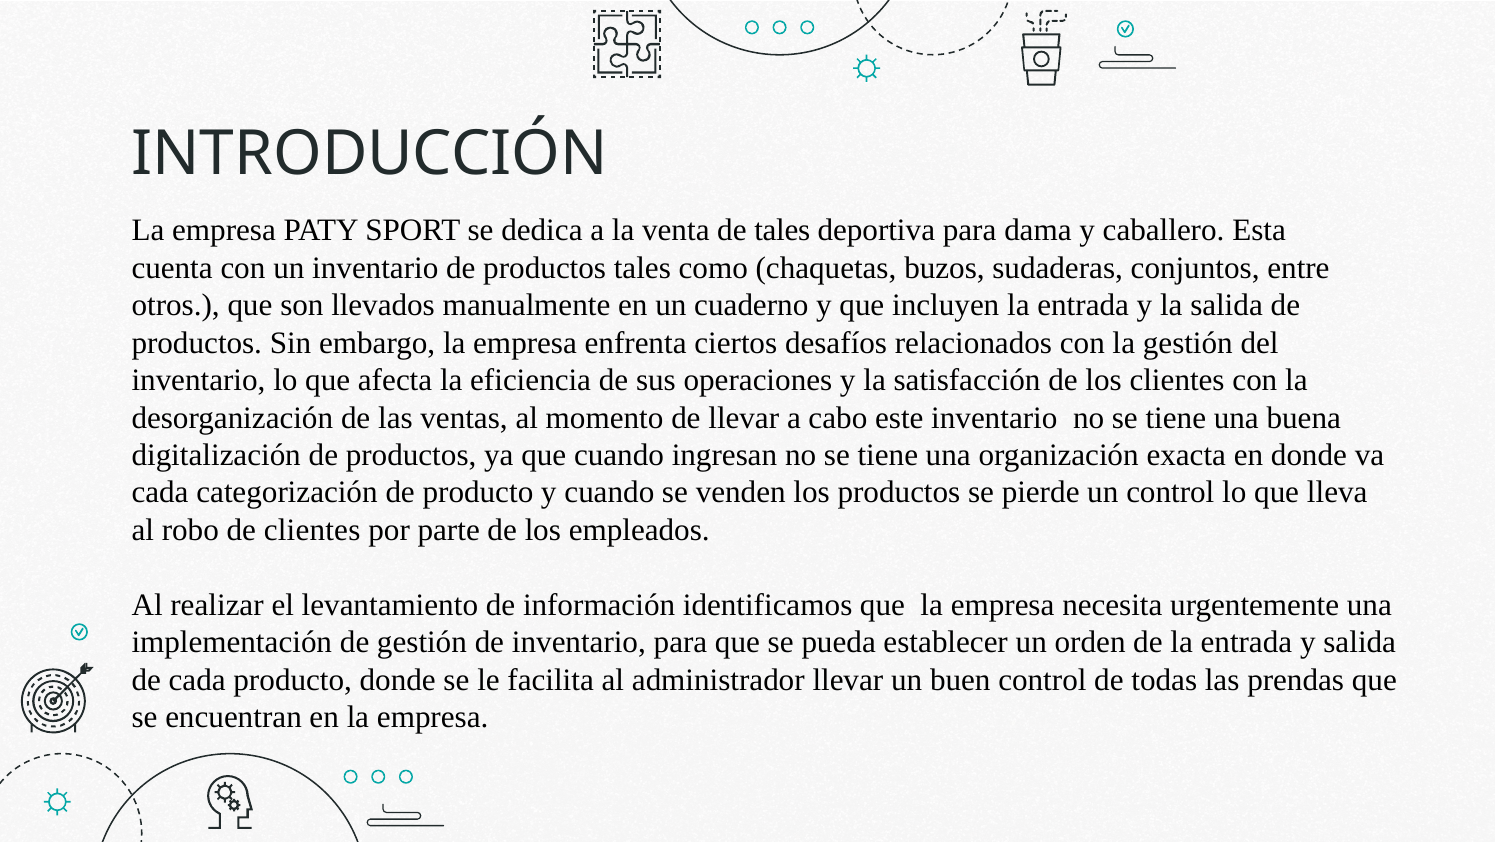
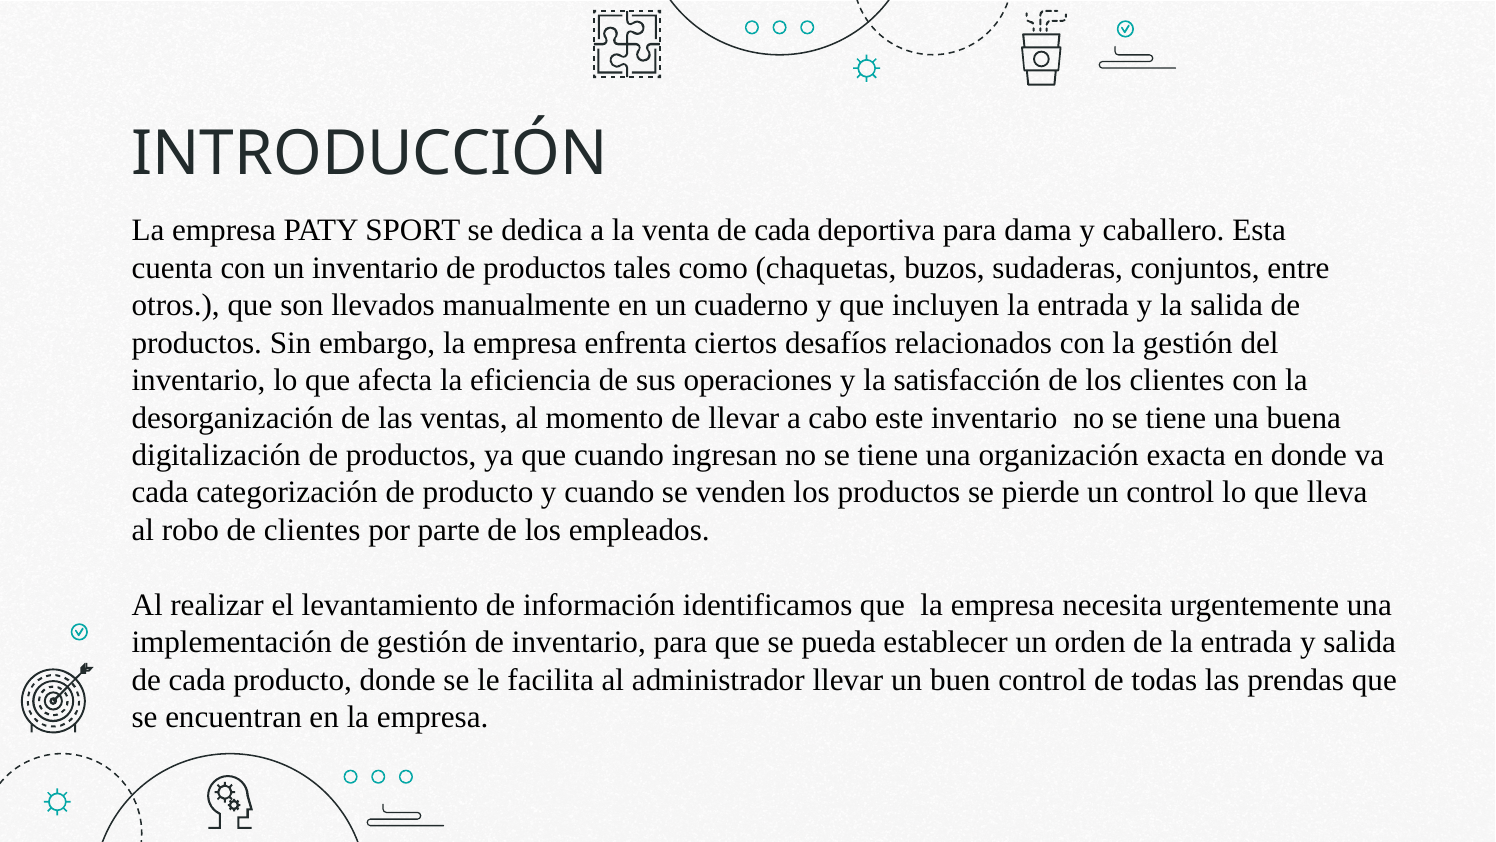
venta de tales: tales -> cada
